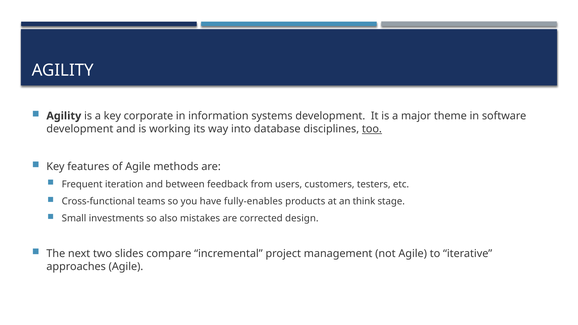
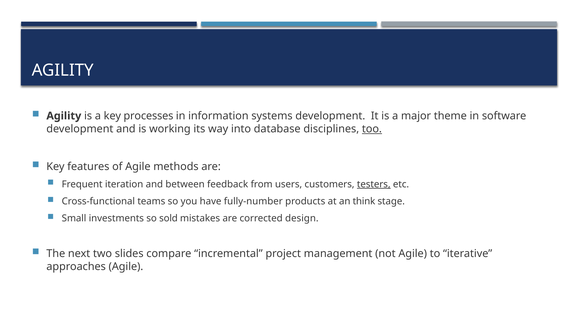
corporate: corporate -> processes
testers underline: none -> present
fully-enables: fully-enables -> fully-number
also: also -> sold
